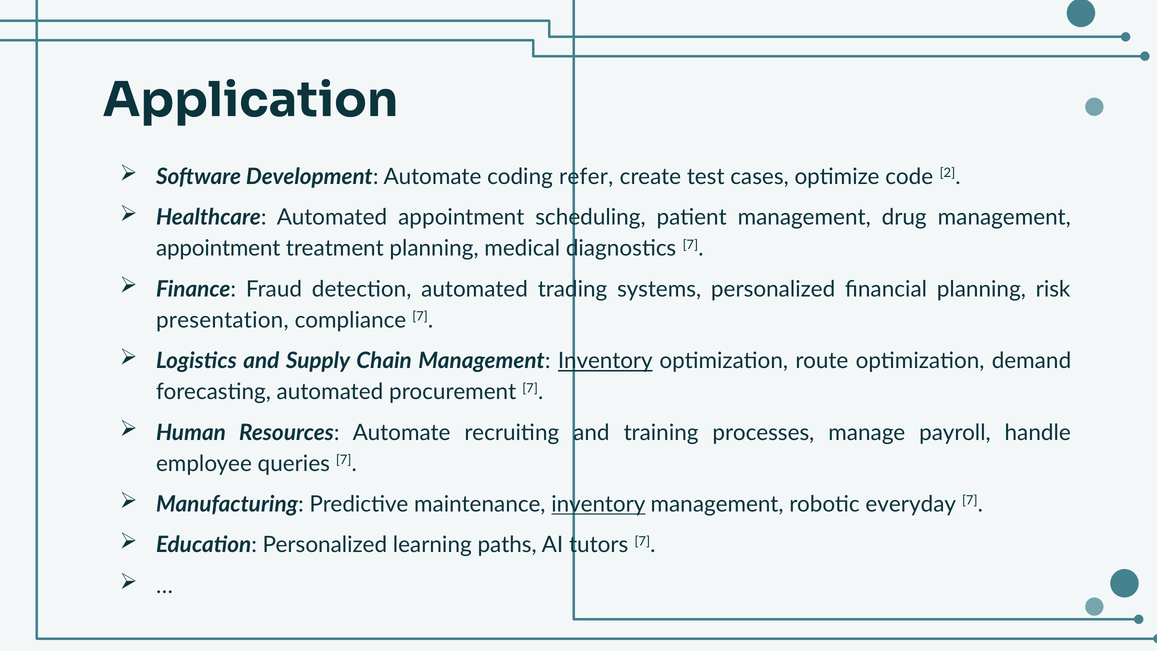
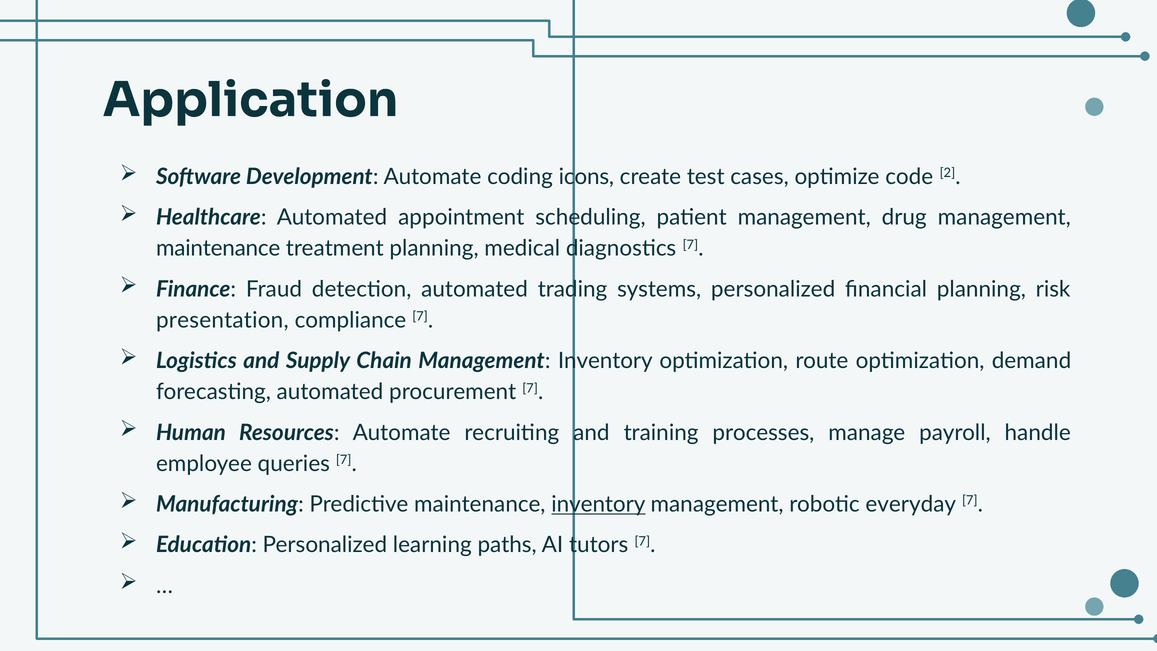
refer: refer -> icons
appointment at (218, 248): appointment -> maintenance
Inventory at (605, 361) underline: present -> none
